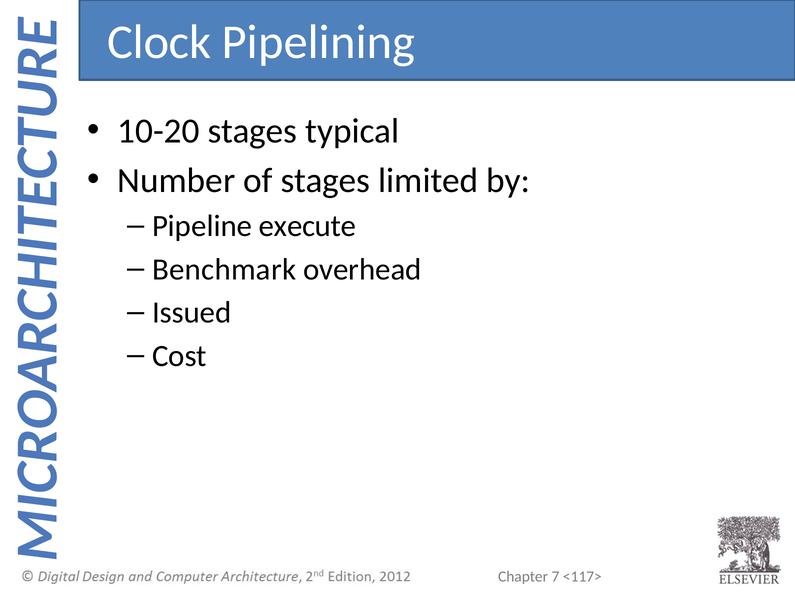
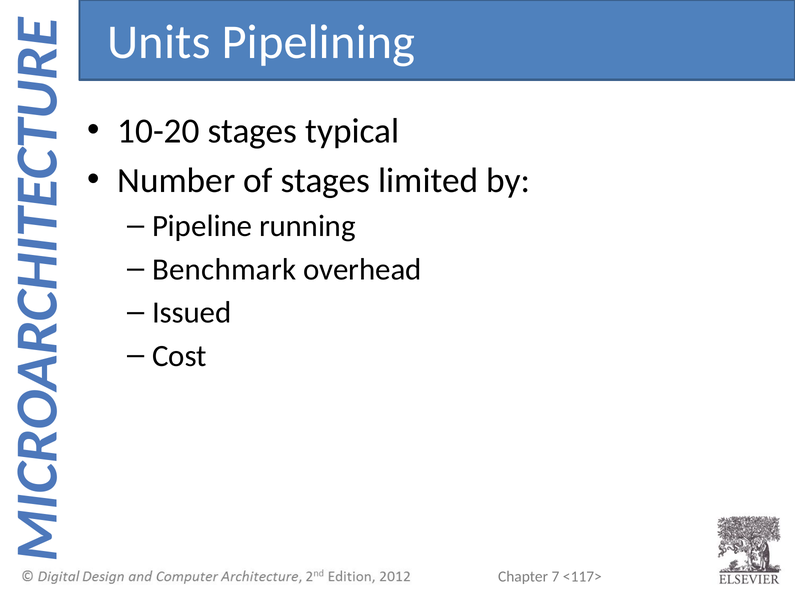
Clock: Clock -> Units
execute: execute -> running
